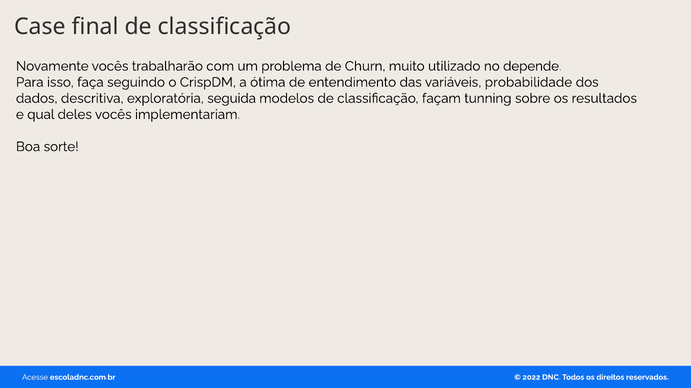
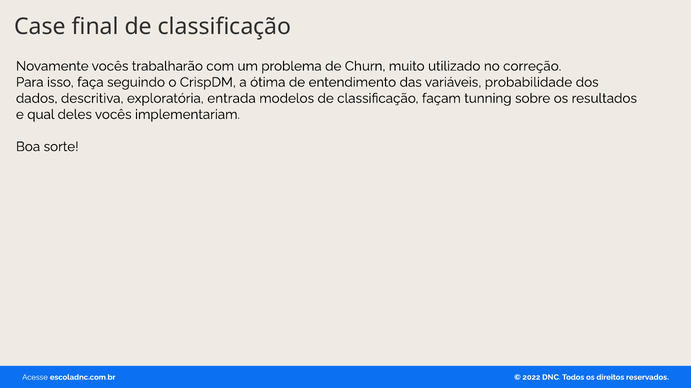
depende: depende -> correção
seguida: seguida -> entrada
